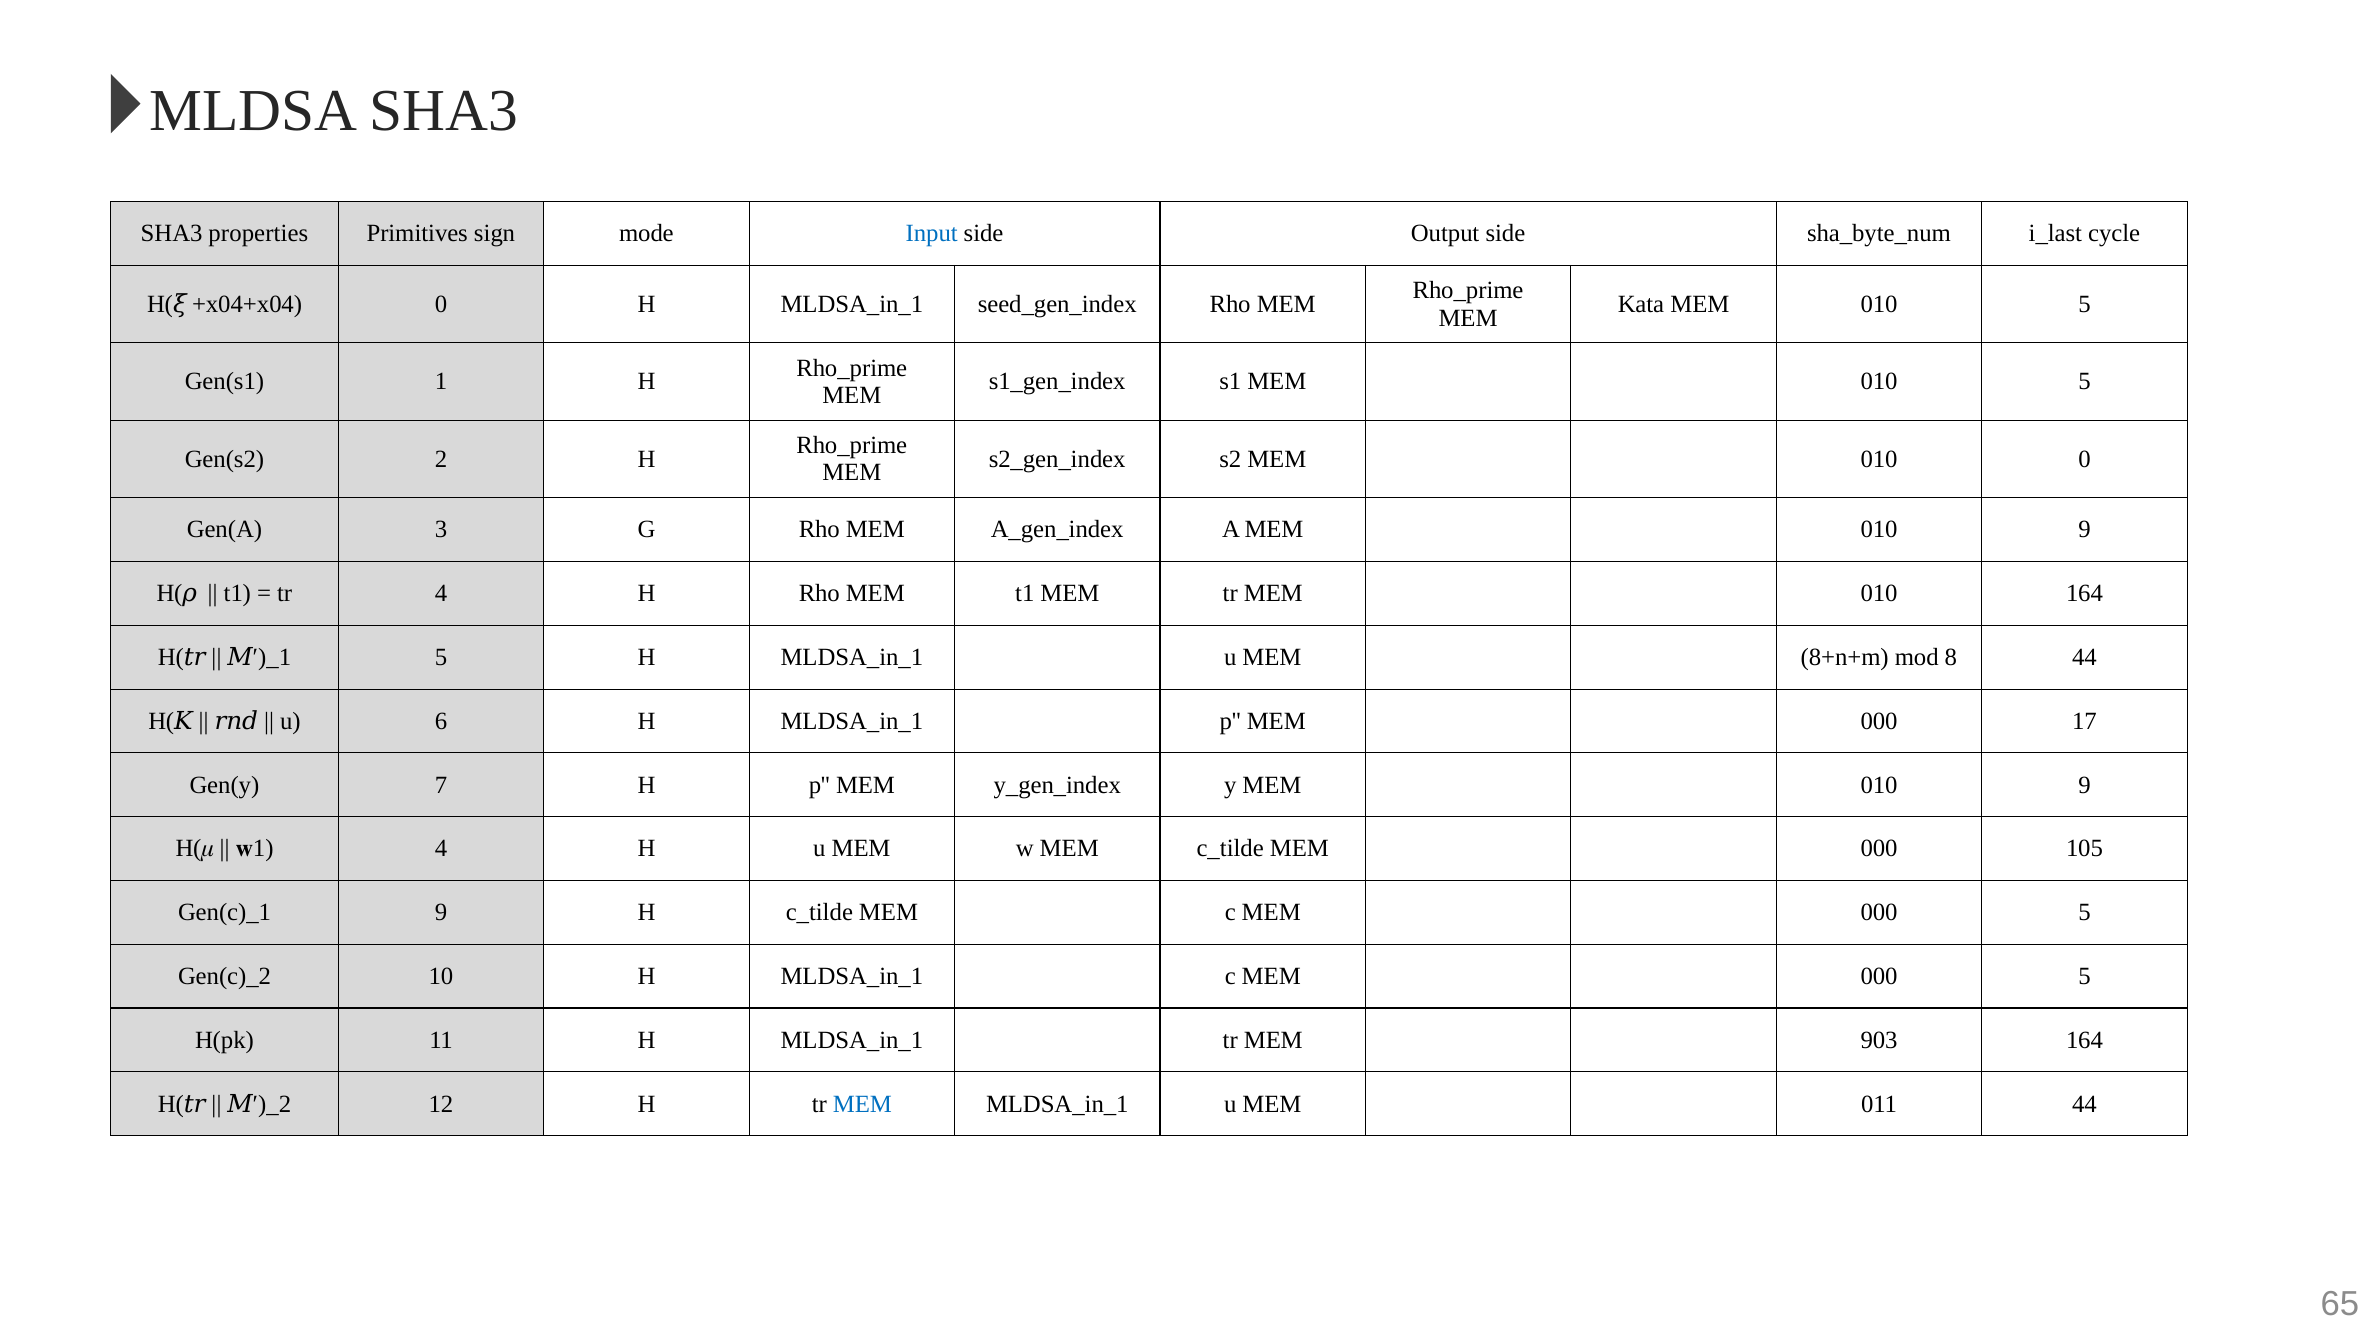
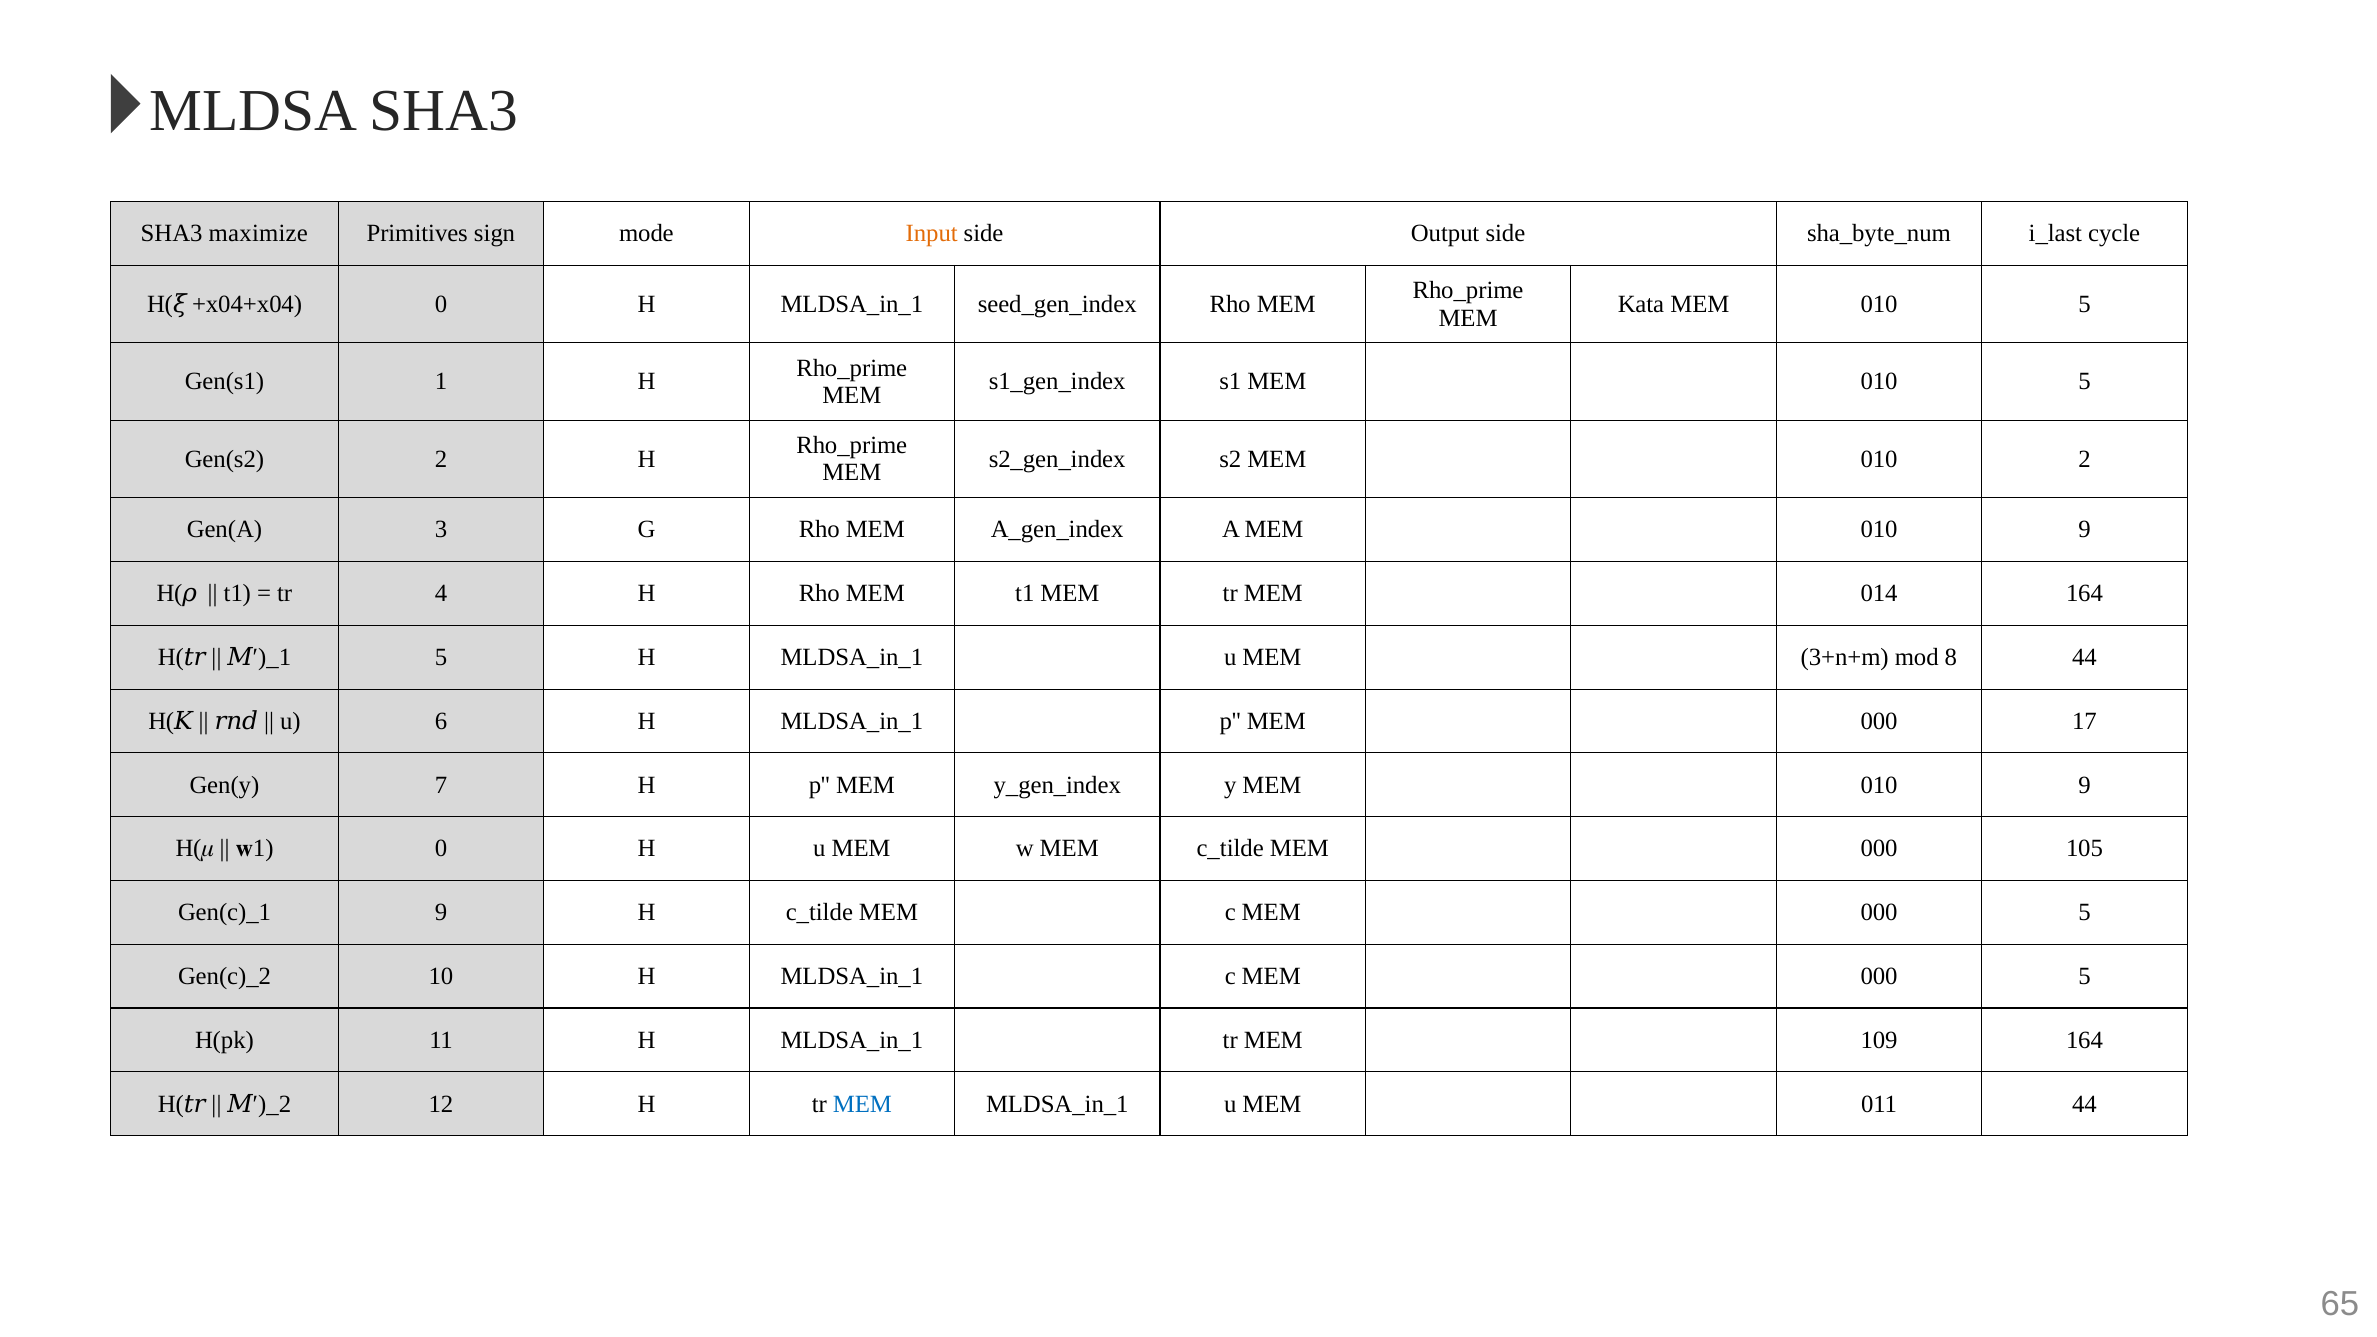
properties: properties -> maximize
Input colour: blue -> orange
010 0: 0 -> 2
tr MEM 010: 010 -> 014
8+n+m: 8+n+m -> 3+n+m
4 at (441, 849): 4 -> 0
903: 903 -> 109
